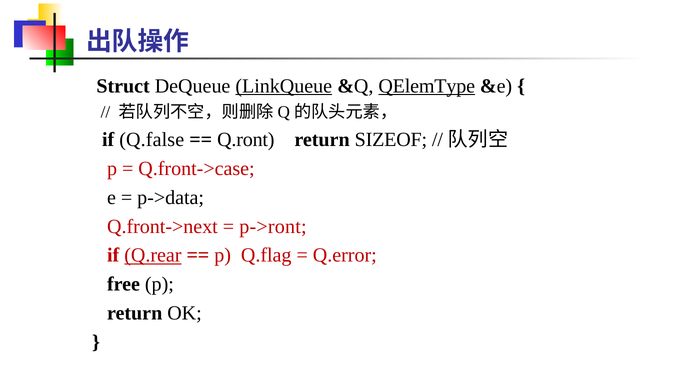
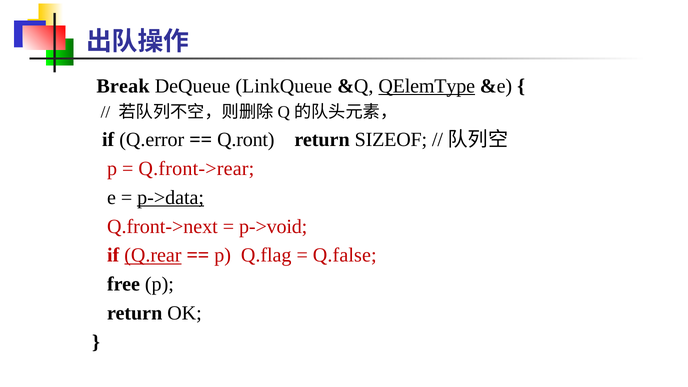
Struct: Struct -> Break
LinkQueue underline: present -> none
Q.false: Q.false -> Q.error
Q.front->case: Q.front->case -> Q.front->rear
p->data underline: none -> present
p->ront: p->ront -> p->void
Q.error: Q.error -> Q.false
